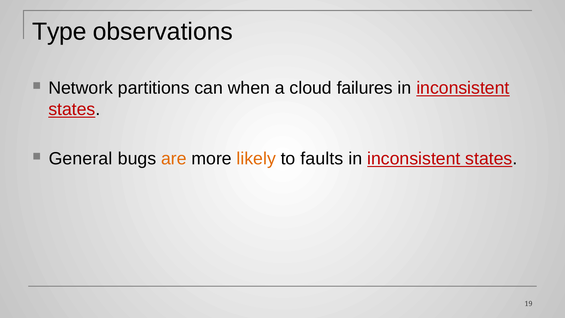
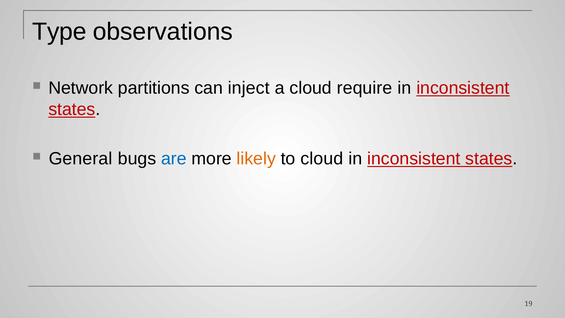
when: when -> inject
failures: failures -> require
are colour: orange -> blue
to faults: faults -> cloud
